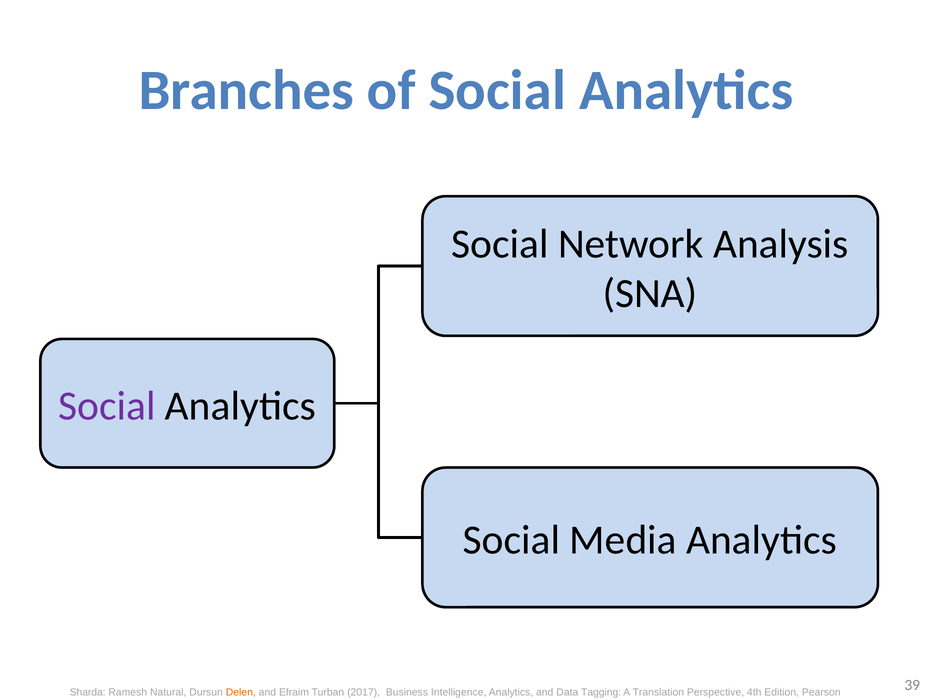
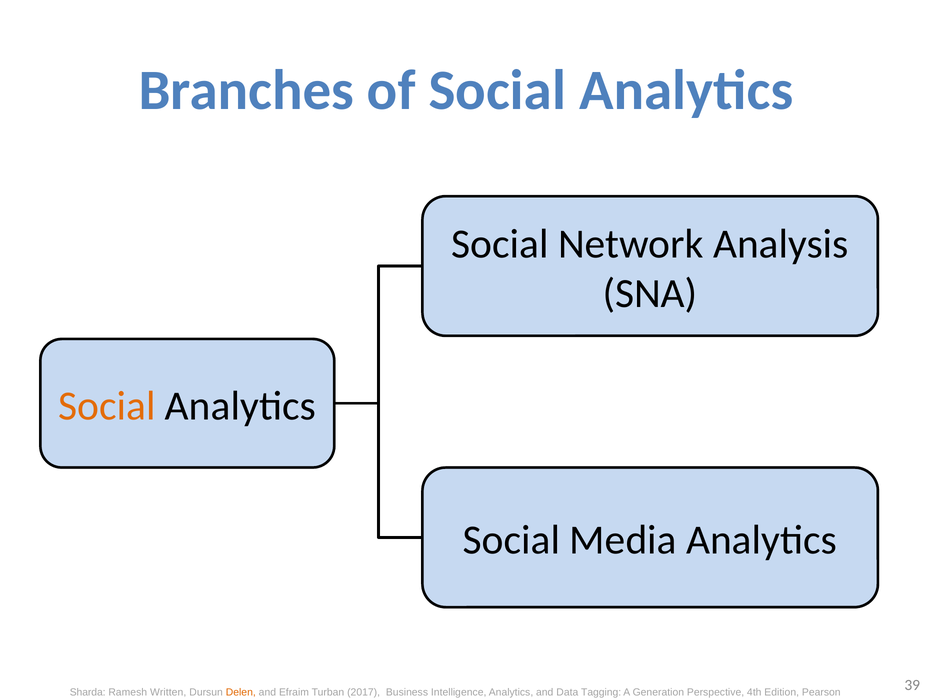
Social at (107, 406) colour: purple -> orange
Natural: Natural -> Written
Translation: Translation -> Generation
